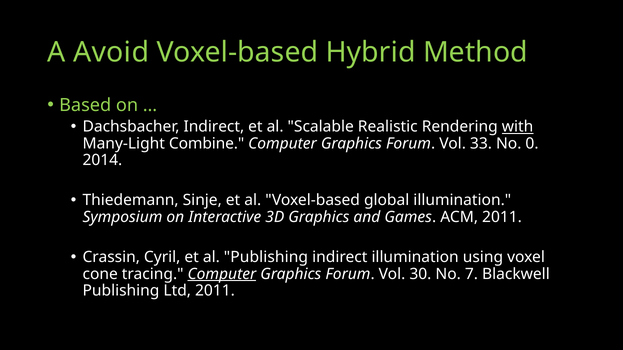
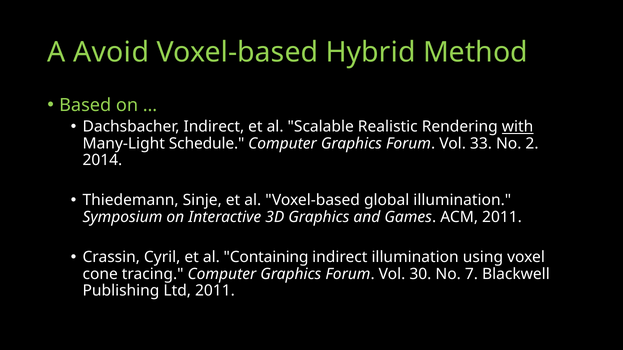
Combine: Combine -> Schedule
0: 0 -> 2
al Publishing: Publishing -> Containing
Computer at (222, 274) underline: present -> none
